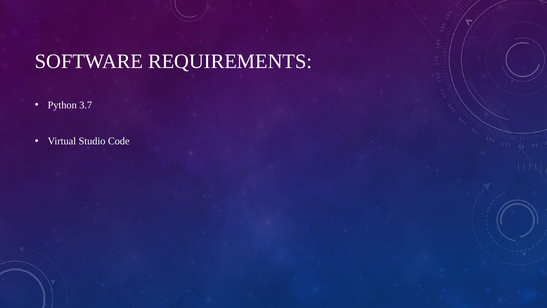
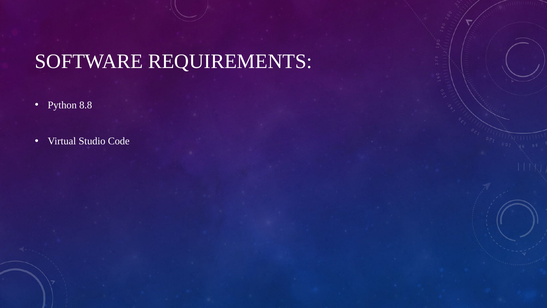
3.7: 3.7 -> 8.8
